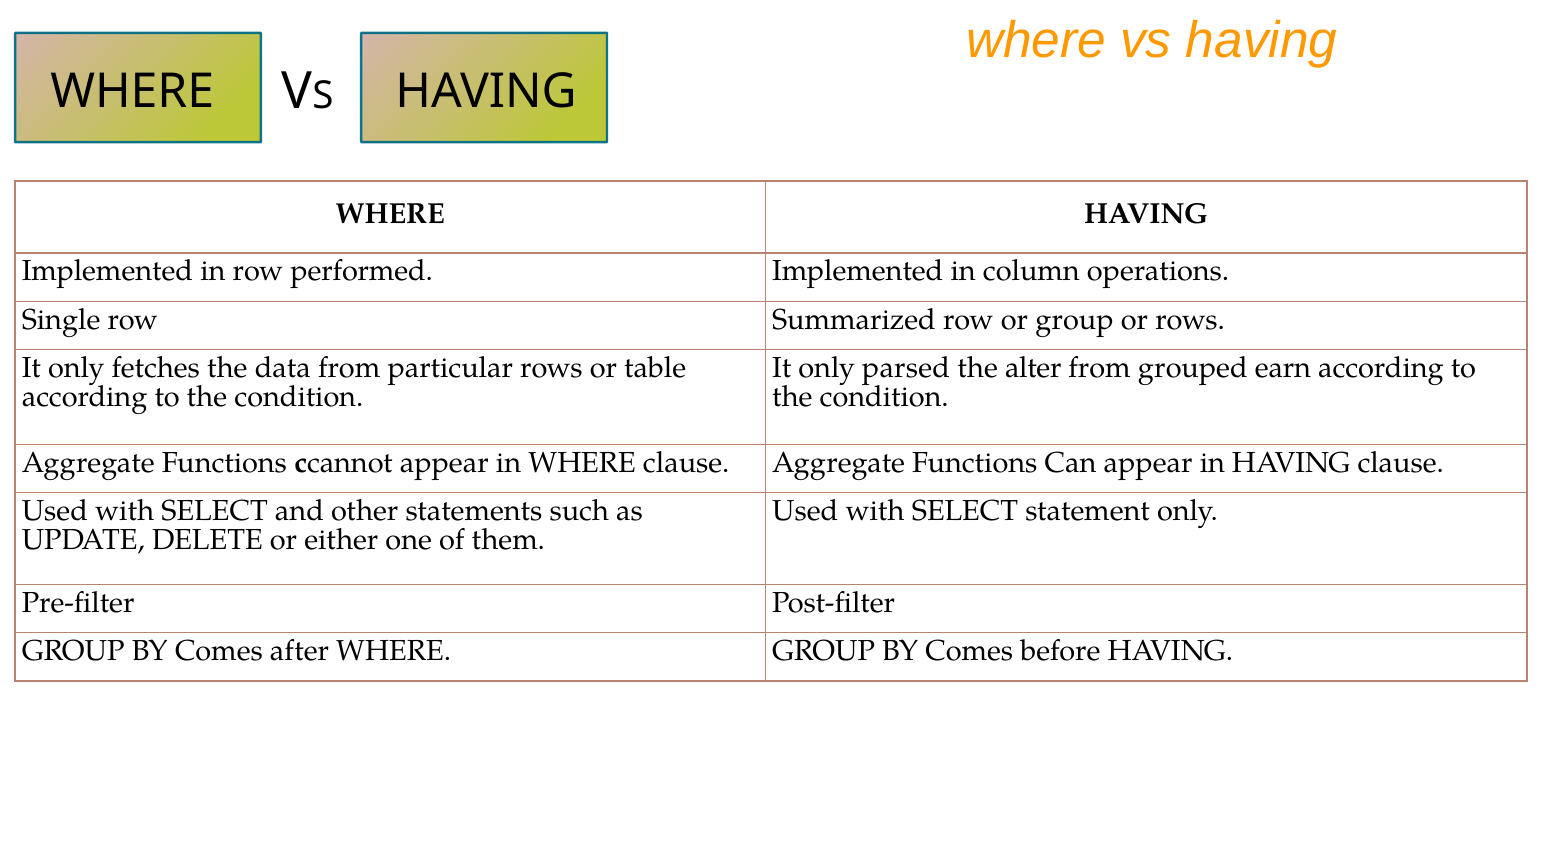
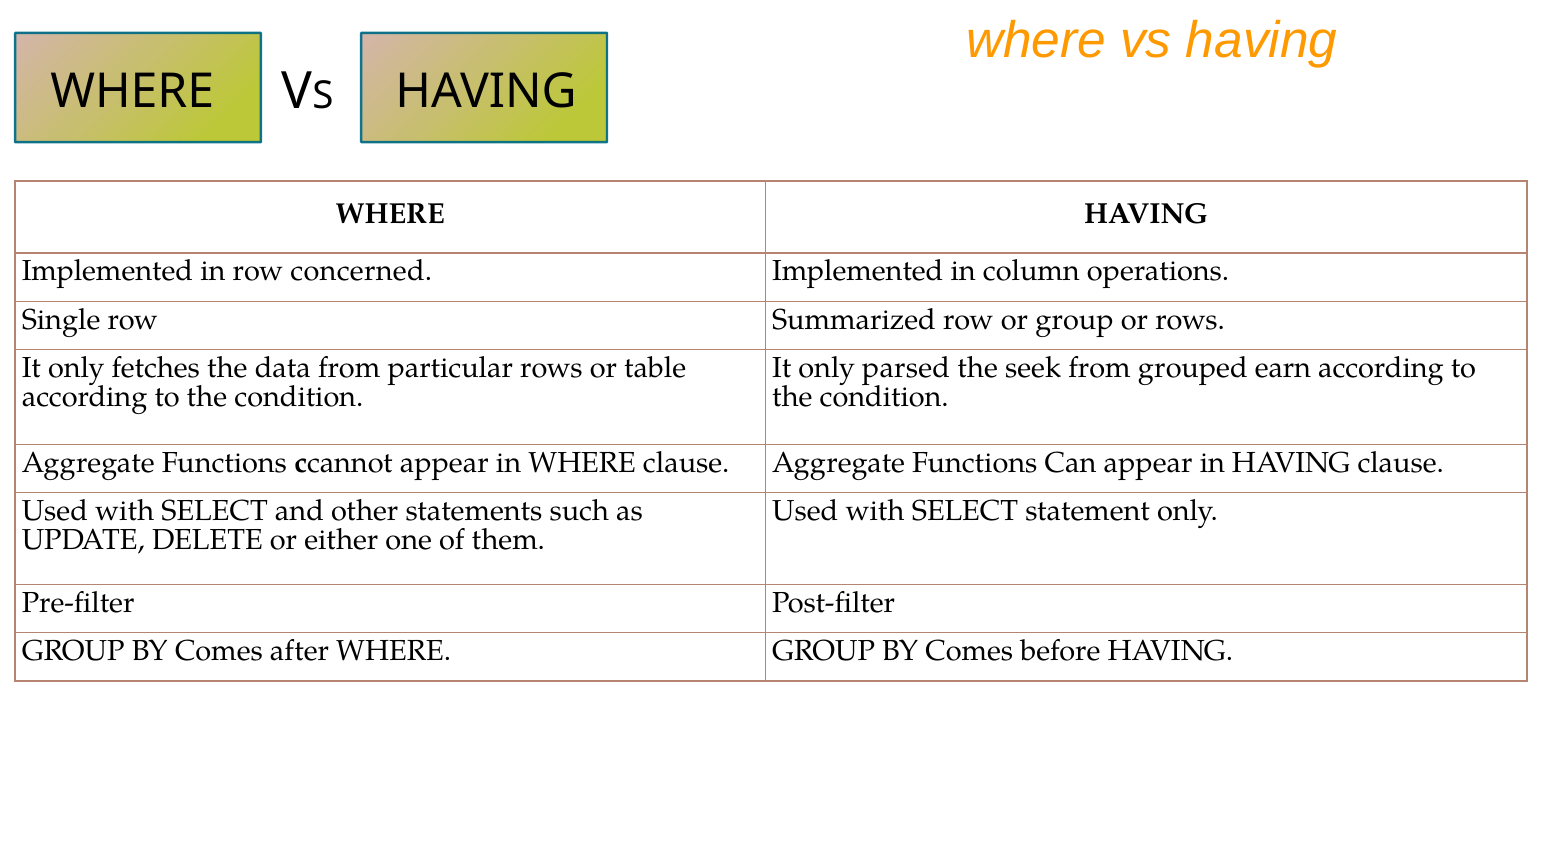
performed: performed -> concerned
alter: alter -> seek
